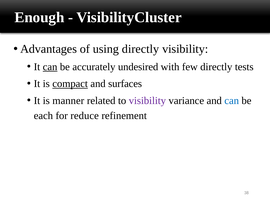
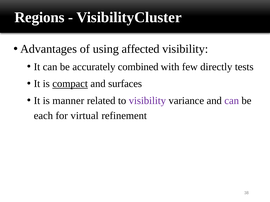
Enough: Enough -> Regions
using directly: directly -> affected
can at (50, 67) underline: present -> none
undesired: undesired -> combined
can at (232, 101) colour: blue -> purple
reduce: reduce -> virtual
